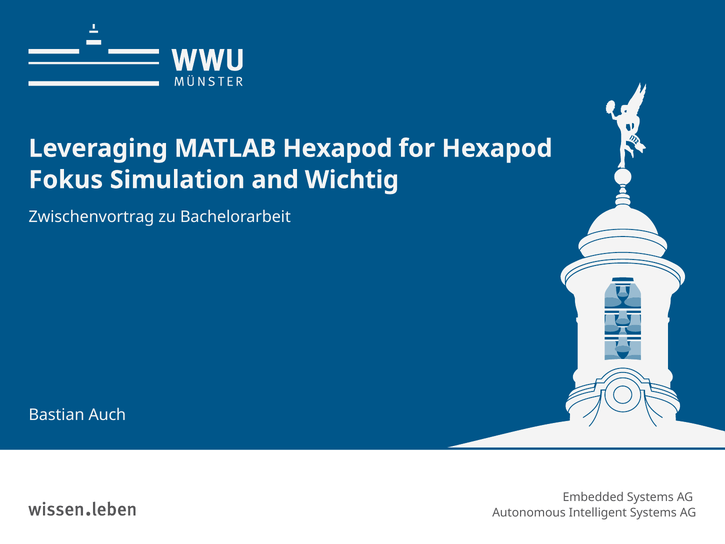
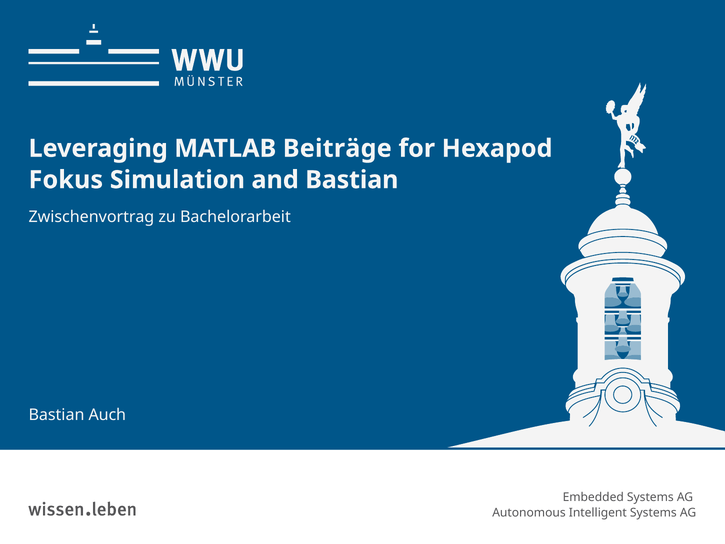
MATLAB Hexapod: Hexapod -> Beiträge
and Wichtig: Wichtig -> Bastian
